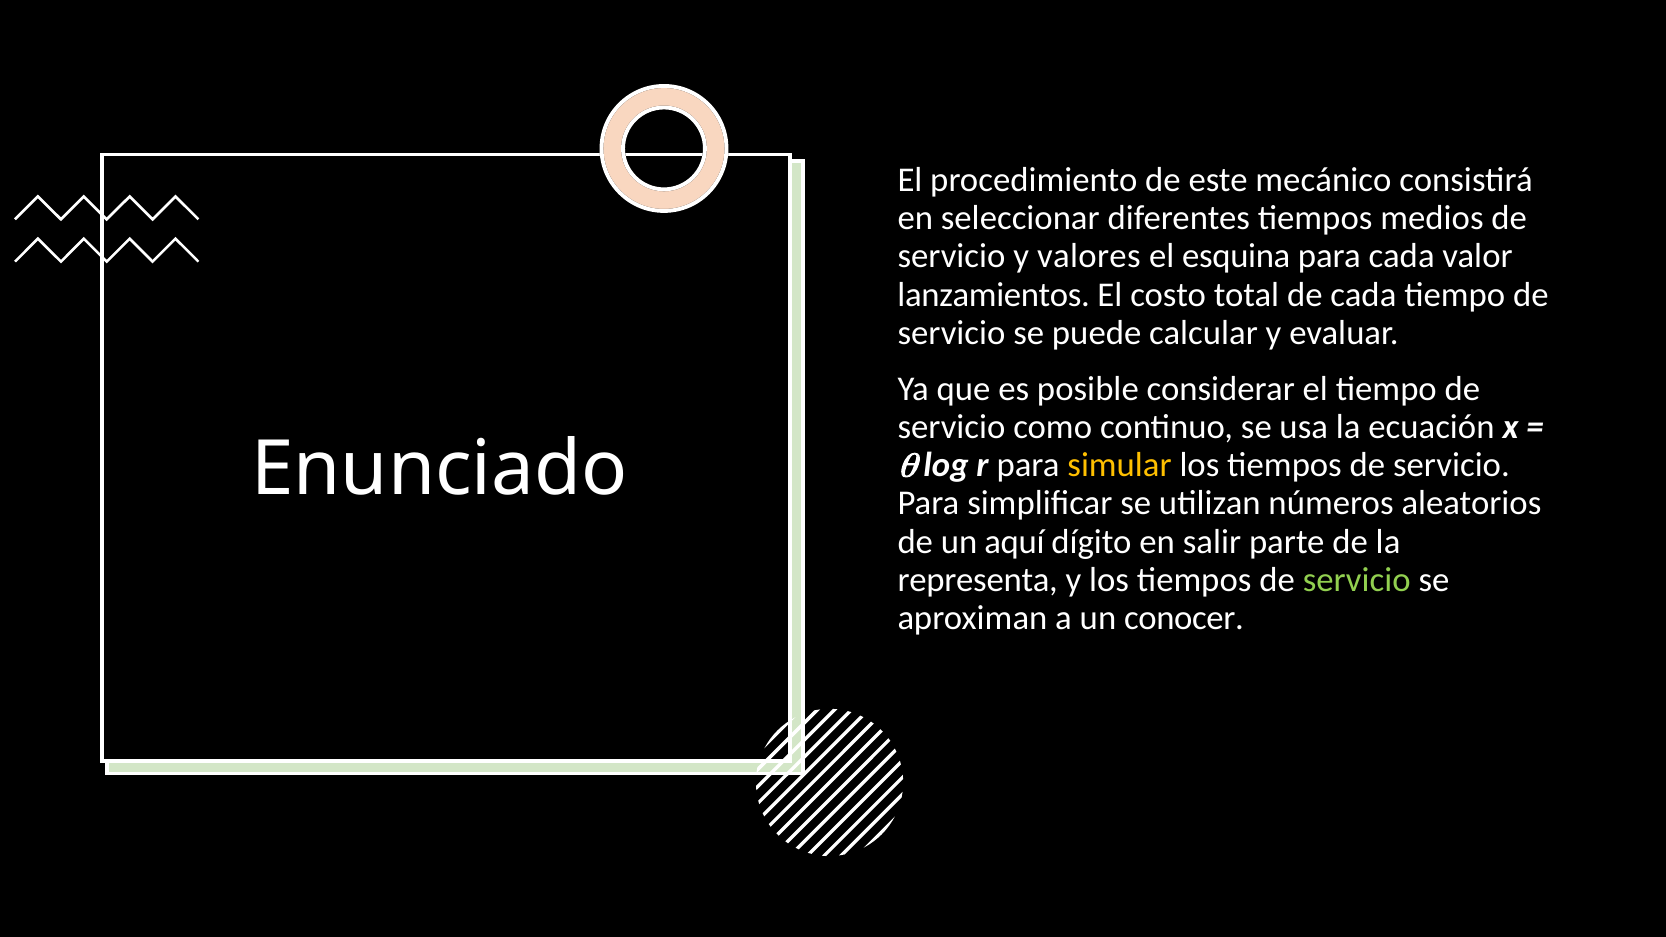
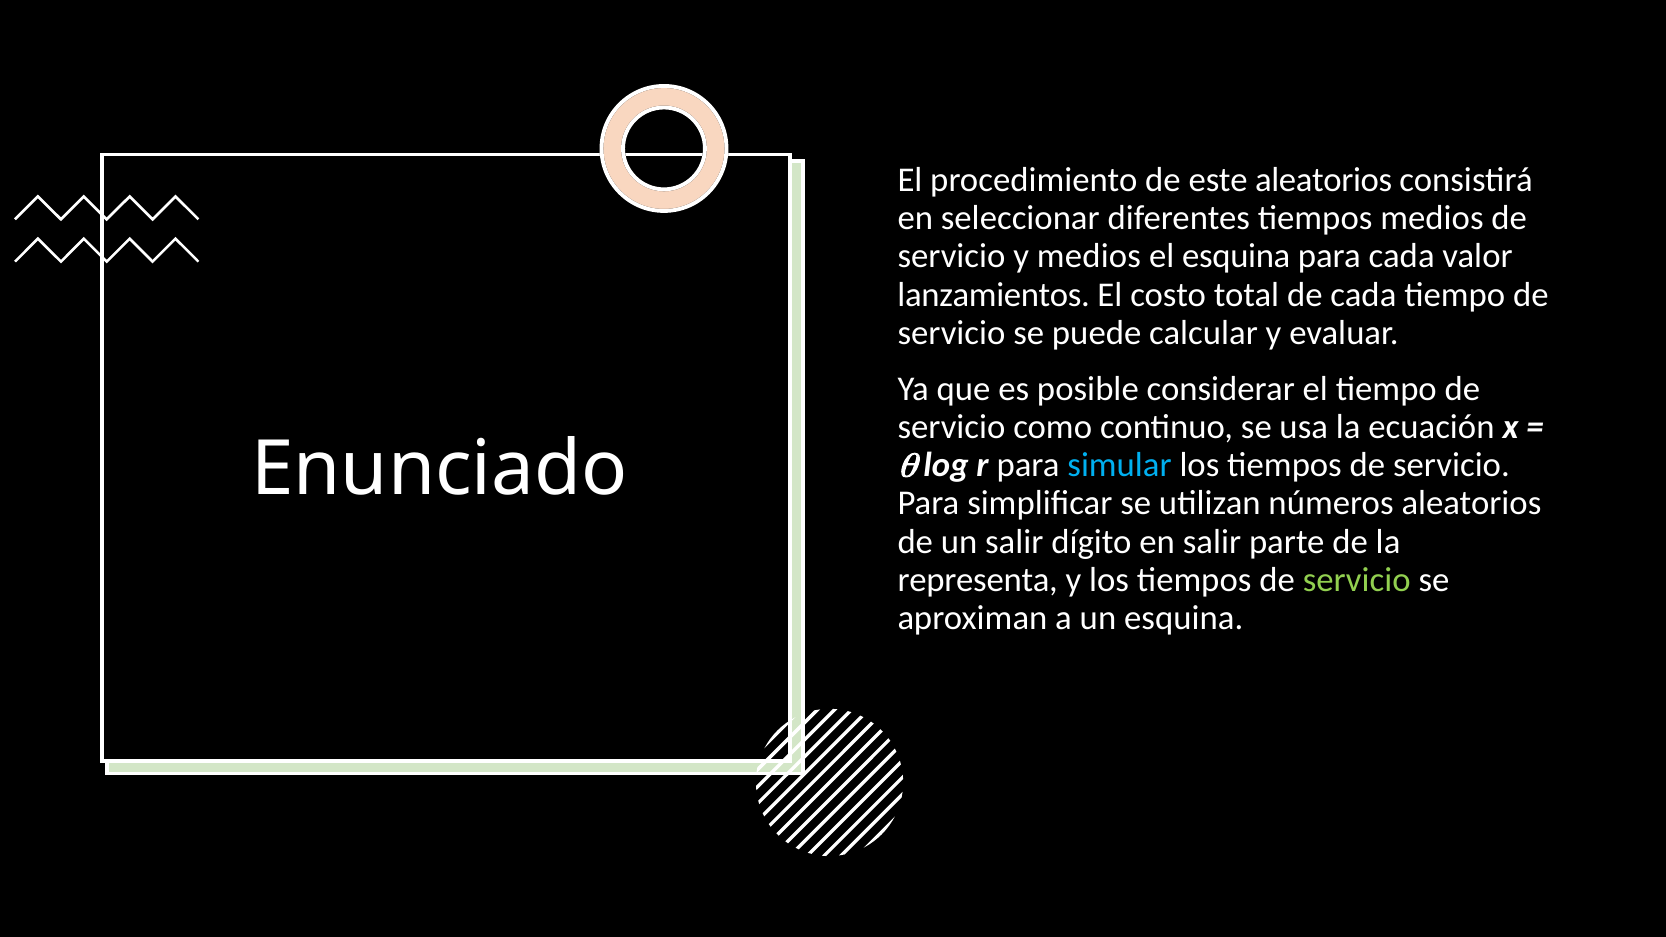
este mecánico: mecánico -> aleatorios
y valores: valores -> medios
simular colour: yellow -> light blue
un aquí: aquí -> salir
un conocer: conocer -> esquina
